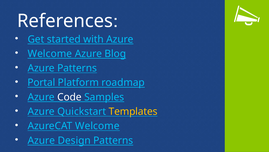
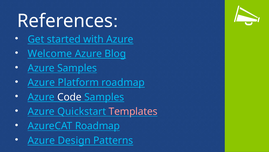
Azure Patterns: Patterns -> Samples
Portal at (41, 82): Portal -> Azure
Templates colour: yellow -> pink
AzureCAT Welcome: Welcome -> Roadmap
